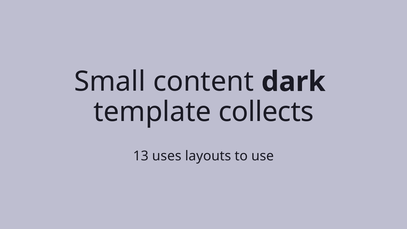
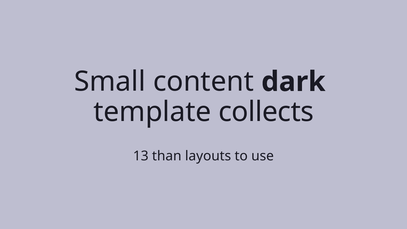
uses: uses -> than
